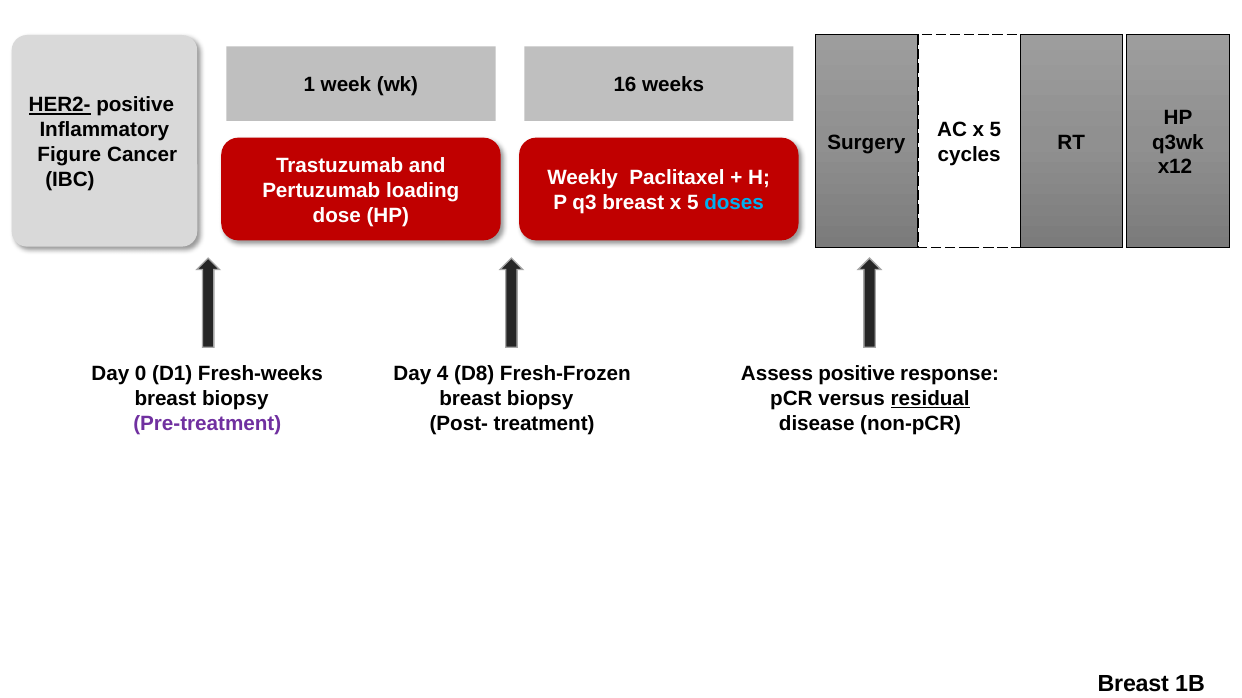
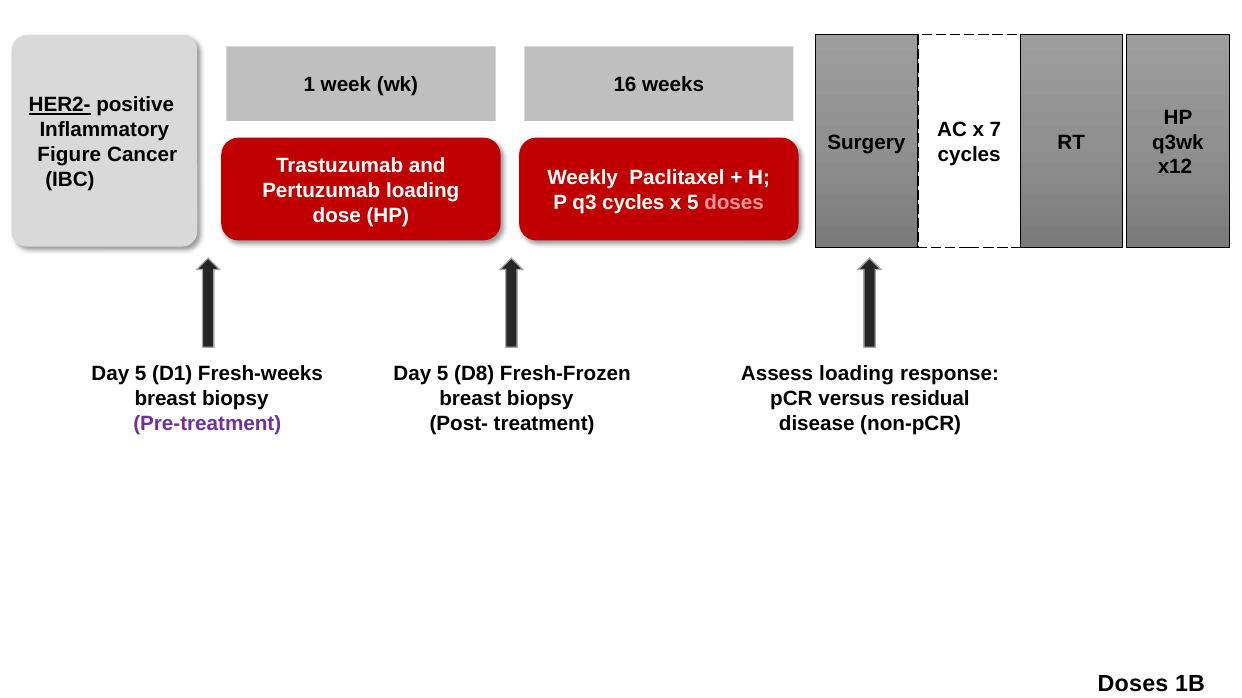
AC x 5: 5 -> 7
q3 breast: breast -> cycles
doses at (734, 203) colour: light blue -> pink
0 at (141, 374): 0 -> 5
4 at (443, 374): 4 -> 5
Assess positive: positive -> loading
residual underline: present -> none
Breast at (1133, 684): Breast -> Doses
